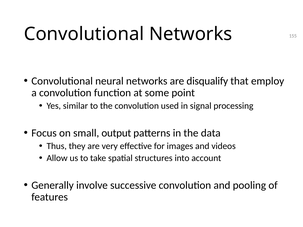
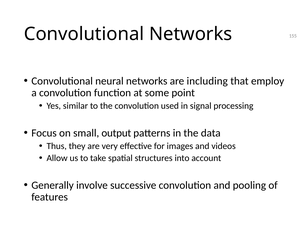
disqualify: disqualify -> including
